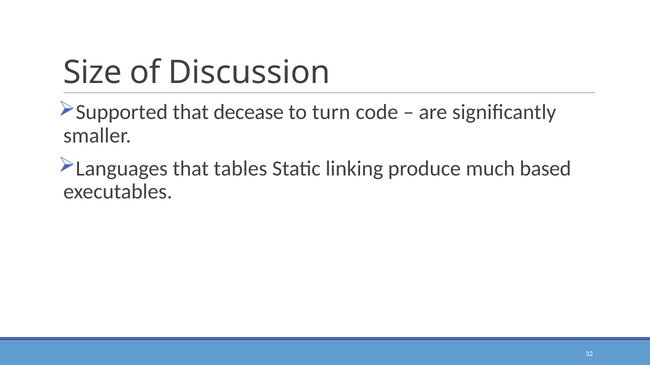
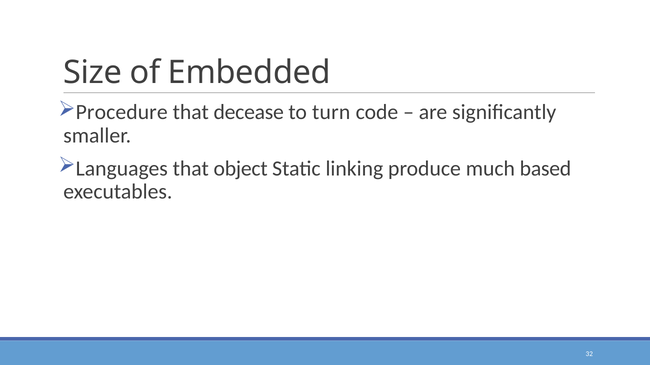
Discussion: Discussion -> Embedded
Supported: Supported -> Procedure
tables: tables -> object
